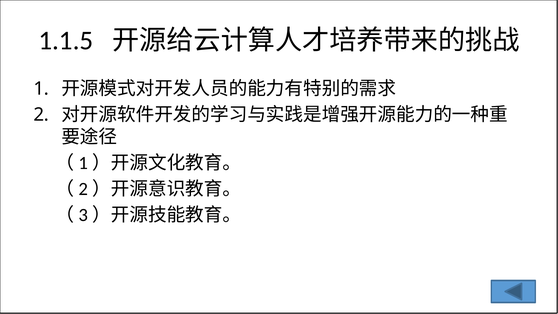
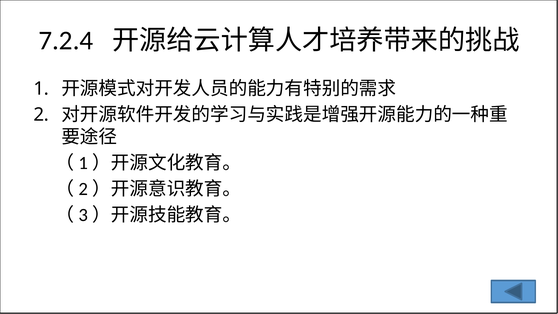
1.1.5: 1.1.5 -> 7.2.4
